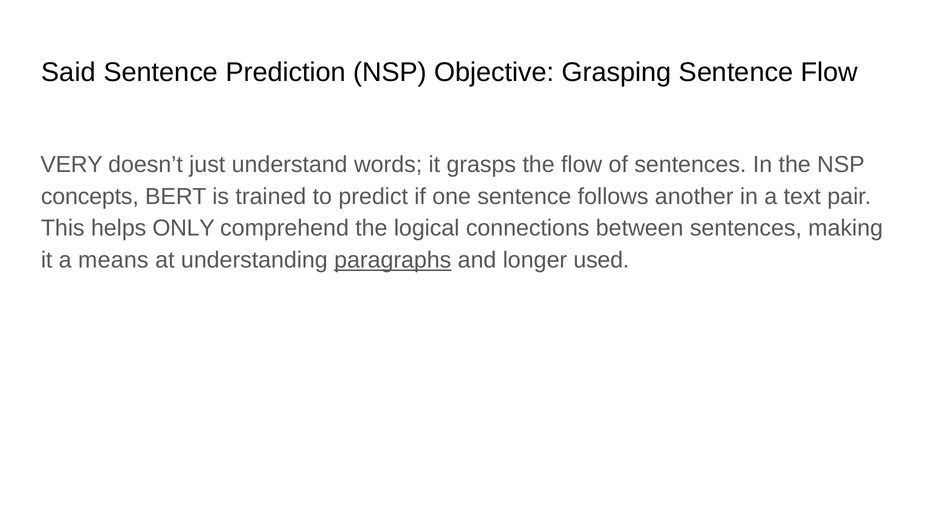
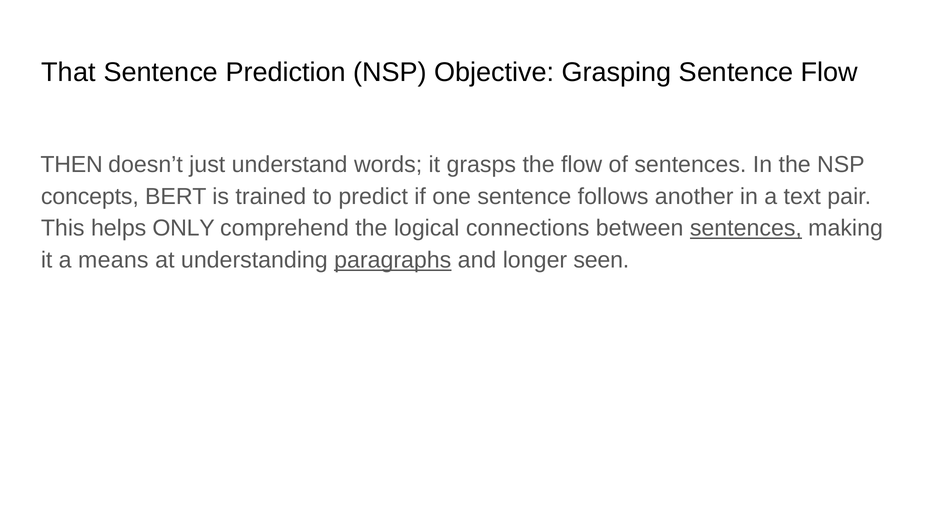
Said: Said -> That
VERY: VERY -> THEN
sentences at (746, 229) underline: none -> present
used: used -> seen
